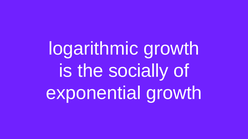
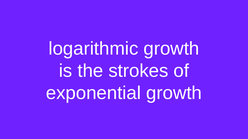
socially: socially -> strokes
